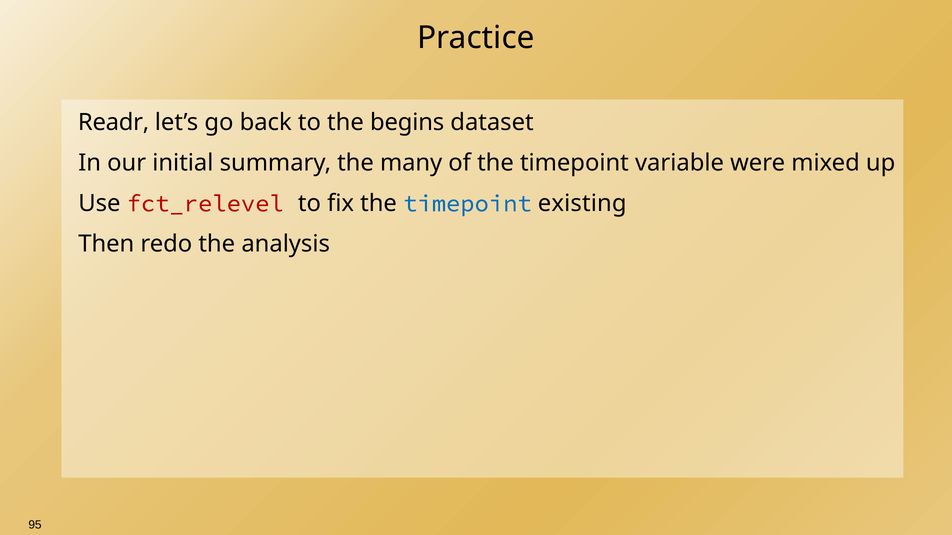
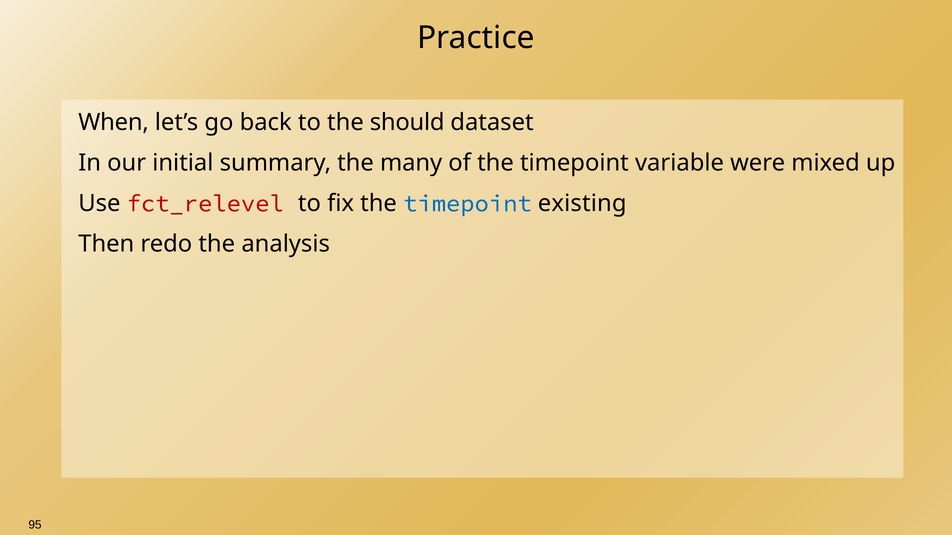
Readr: Readr -> When
begins: begins -> should
